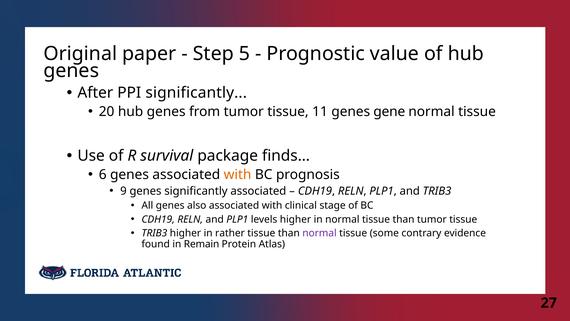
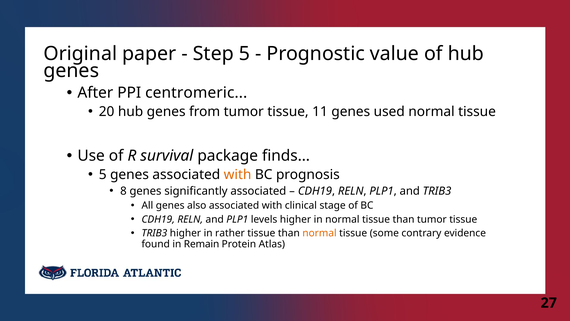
PPI significantly: significantly -> centromeric
gene: gene -> used
6 at (103, 174): 6 -> 5
9: 9 -> 8
normal at (319, 233) colour: purple -> orange
